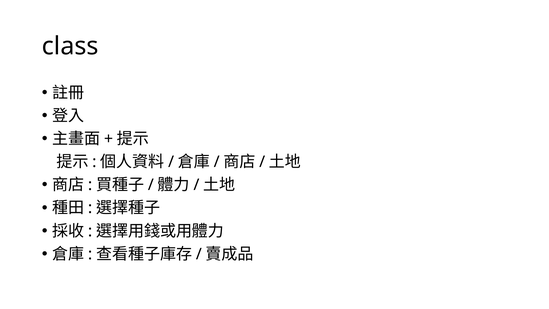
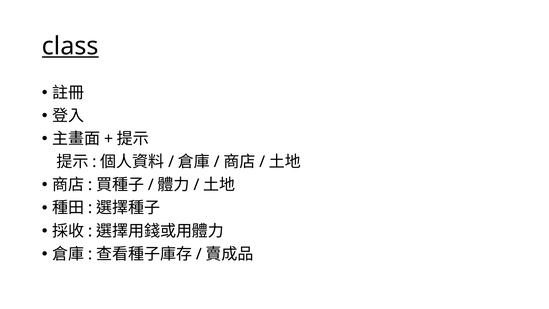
class underline: none -> present
